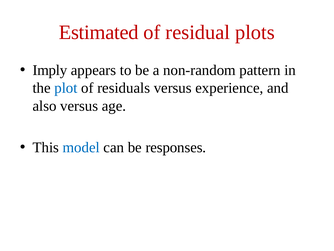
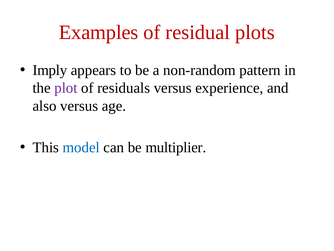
Estimated: Estimated -> Examples
plot colour: blue -> purple
responses: responses -> multiplier
